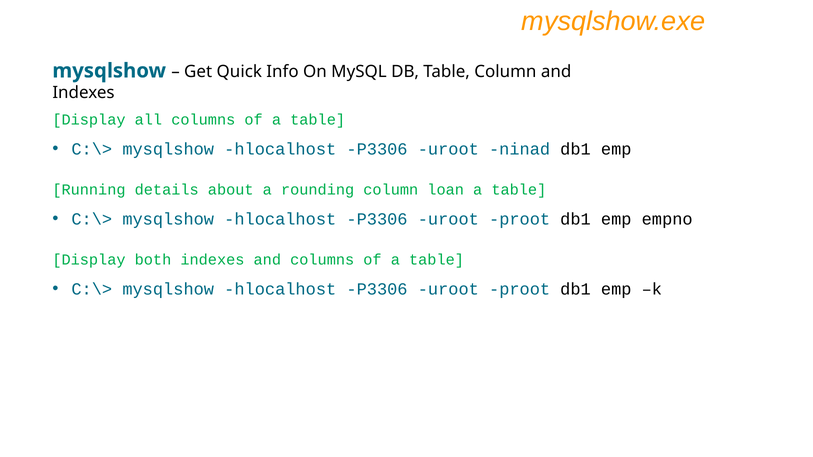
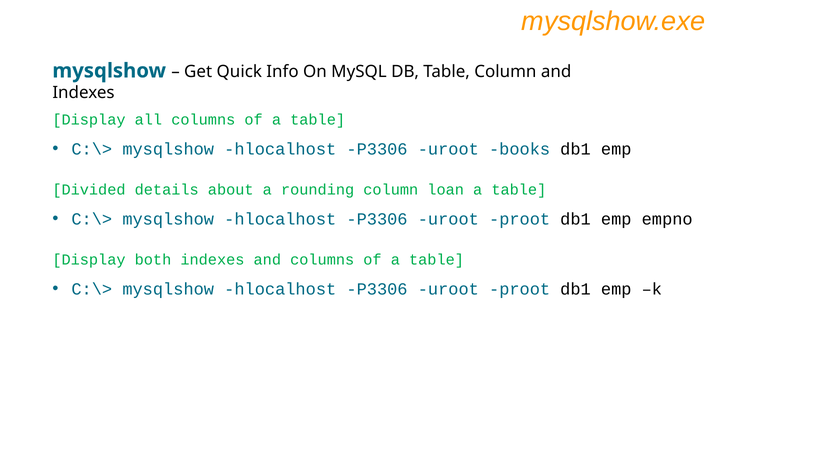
ninad: ninad -> books
Running: Running -> Divided
